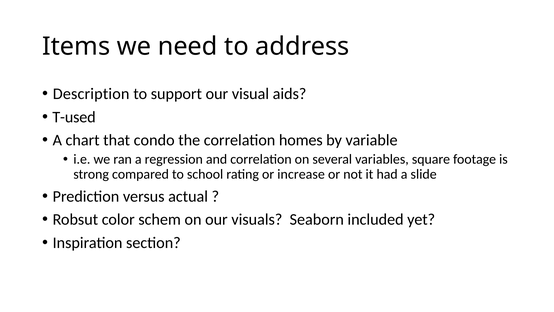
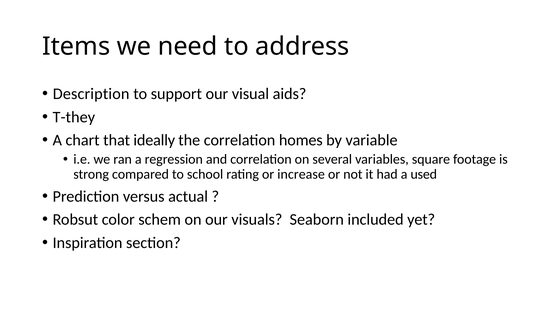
T-used: T-used -> T-they
condo: condo -> ideally
slide: slide -> used
